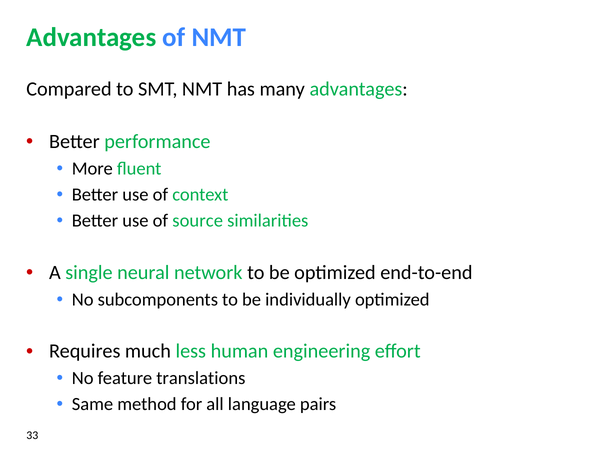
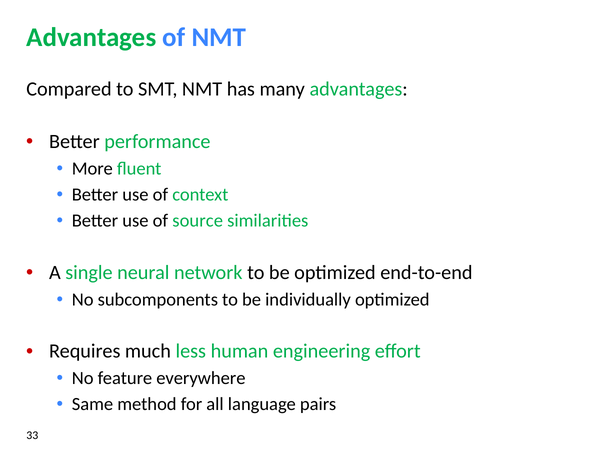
translations: translations -> everywhere
